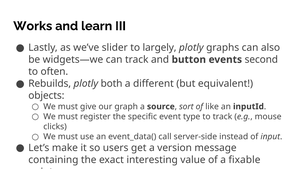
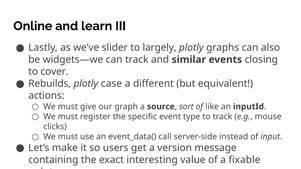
Works: Works -> Online
button: button -> similar
second: second -> closing
often: often -> cover
both: both -> case
objects: objects -> actions
